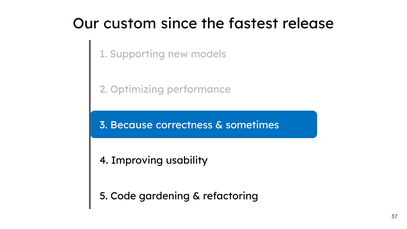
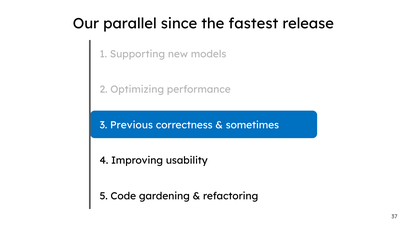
custom: custom -> parallel
Because: Because -> Previous
